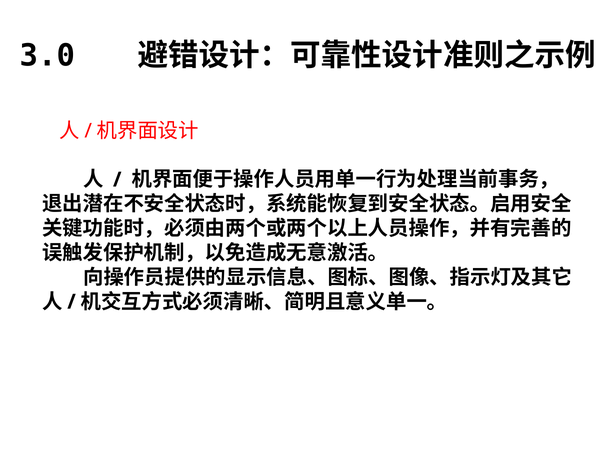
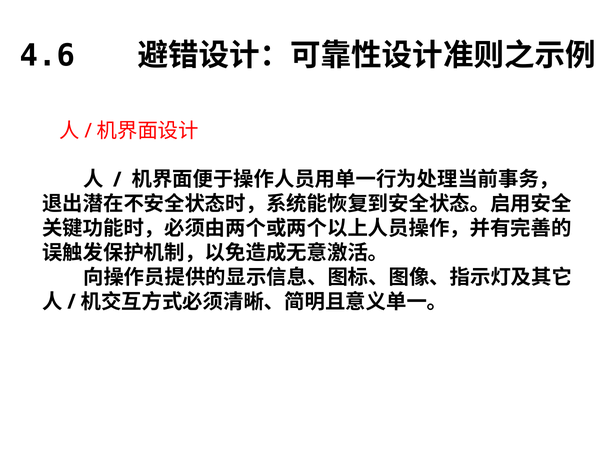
3.0: 3.0 -> 4.6
